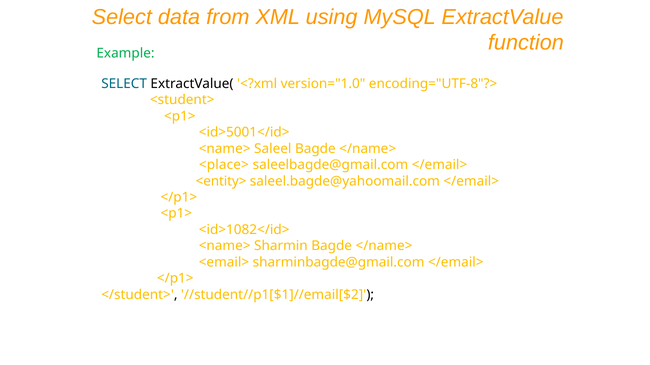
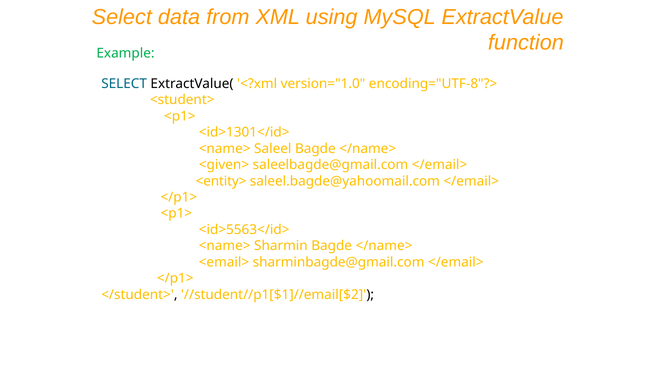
<id>5001</id>: <id>5001</id> -> <id>1301</id>
<place>: <place> -> <given>
<id>1082</id>: <id>1082</id> -> <id>5563</id>
